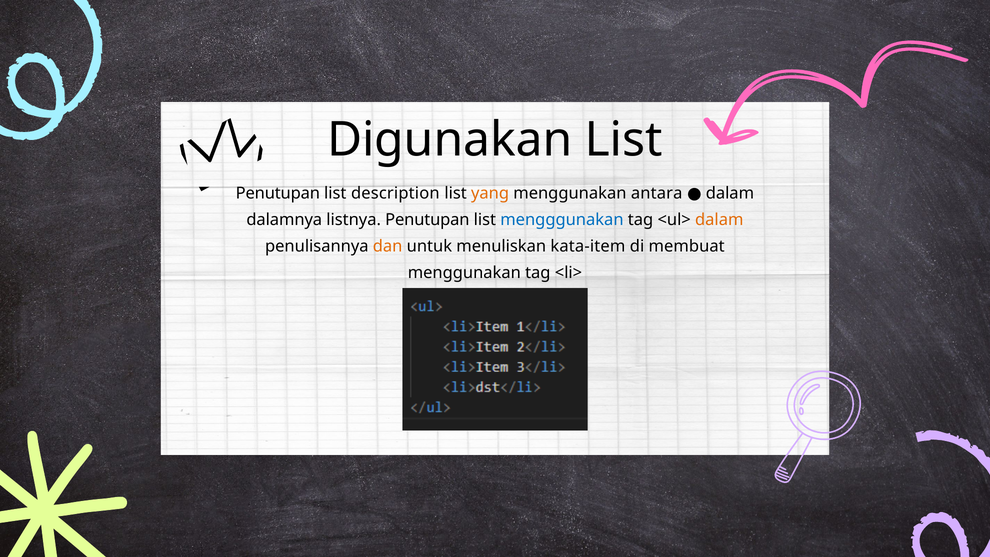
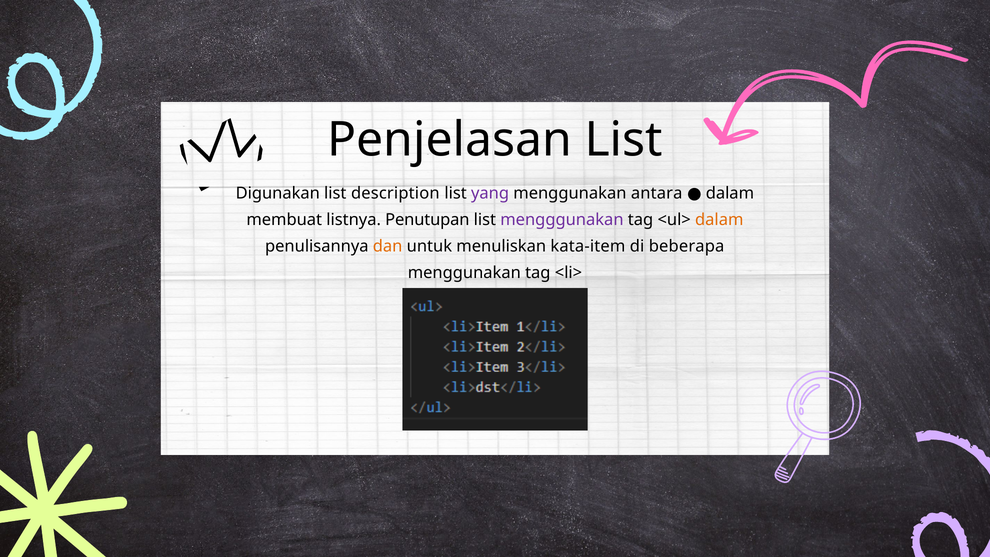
Digunakan: Digunakan -> Penjelasan
Penutupan at (278, 193): Penutupan -> Digunakan
yang colour: orange -> purple
dalamnya: dalamnya -> membuat
mengggunakan colour: blue -> purple
membuat: membuat -> beberapa
